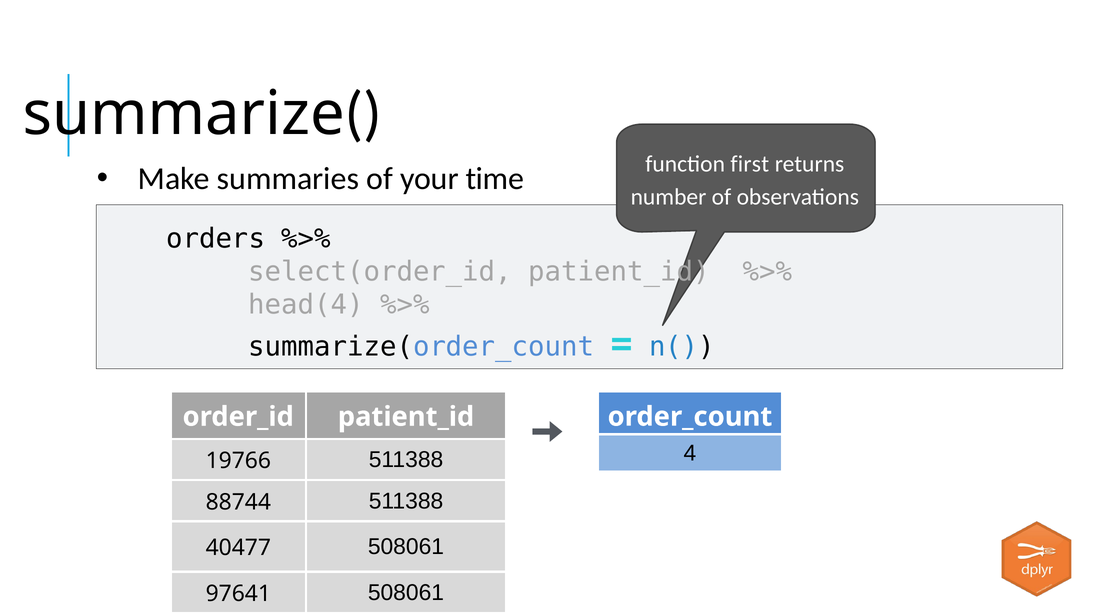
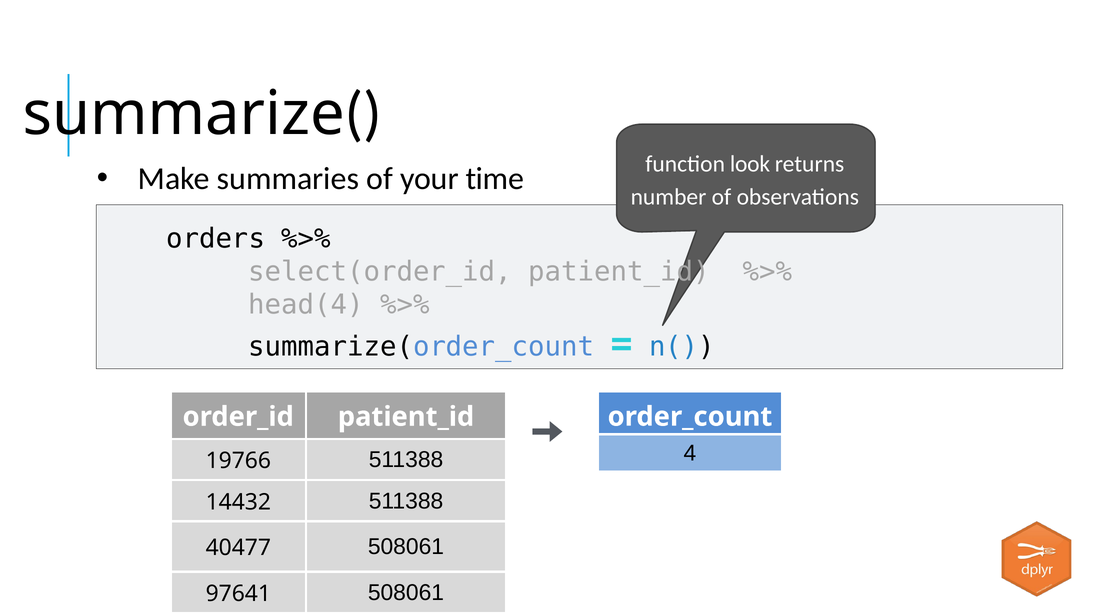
first: first -> look
88744: 88744 -> 14432
